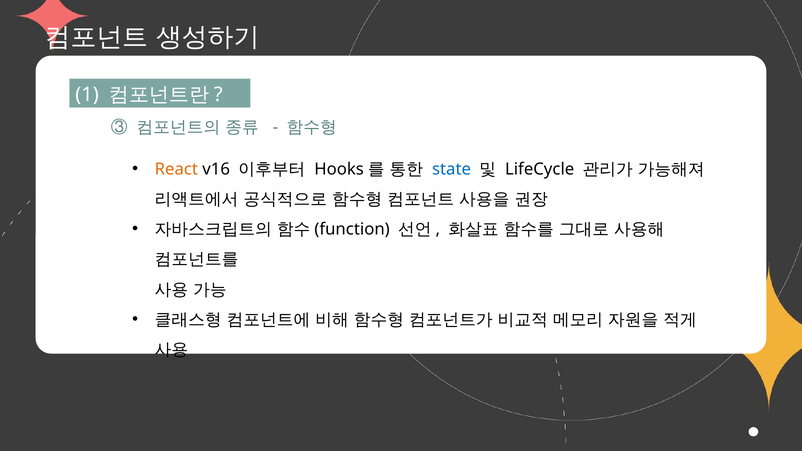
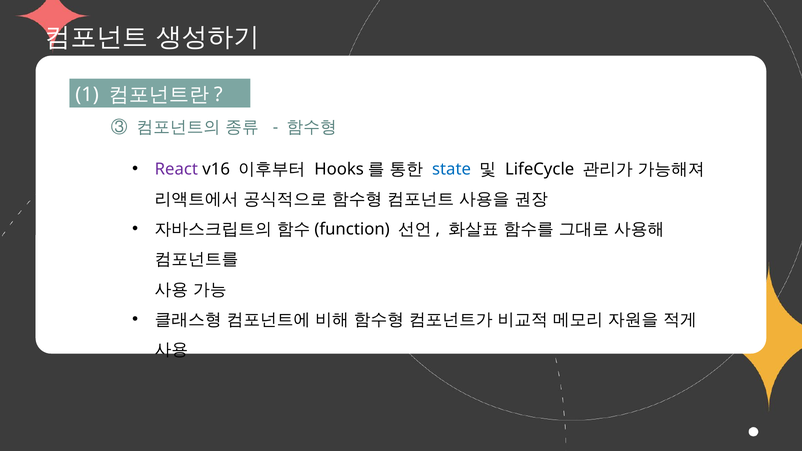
React colour: orange -> purple
